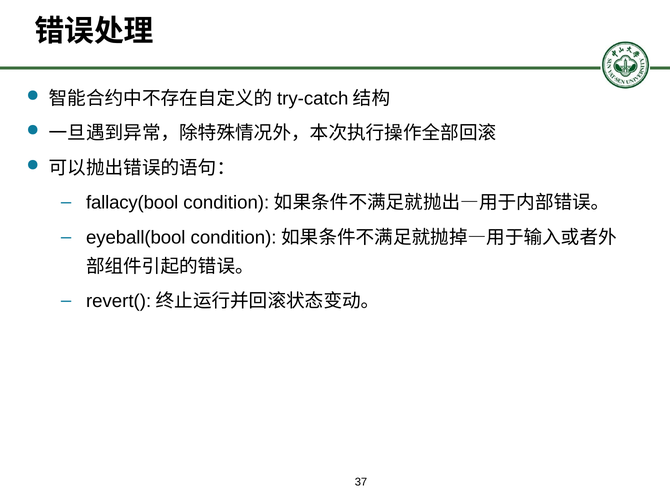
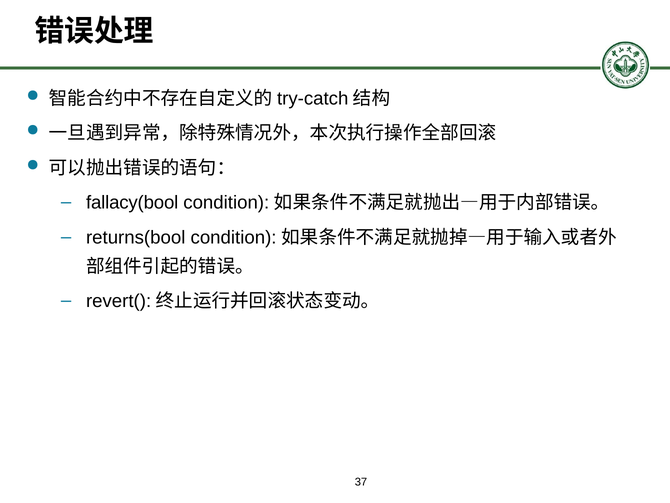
eyeball(bool: eyeball(bool -> returns(bool
